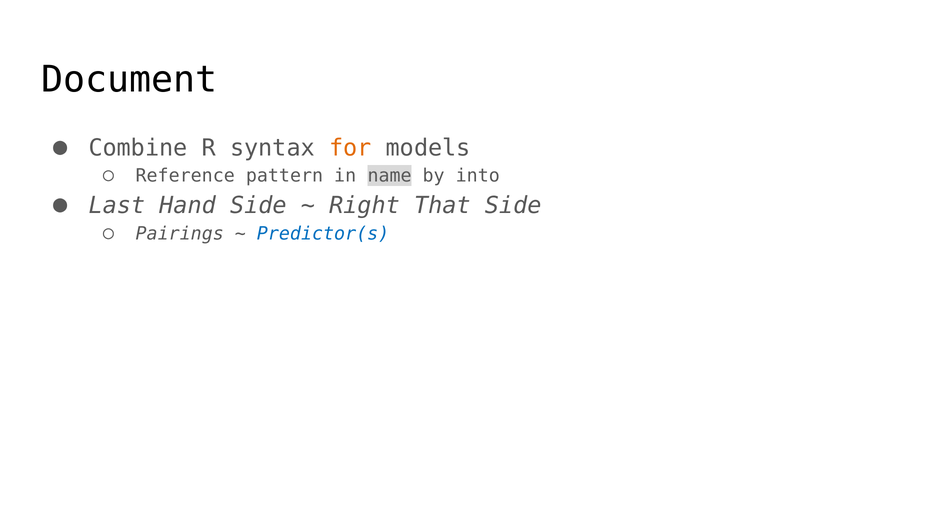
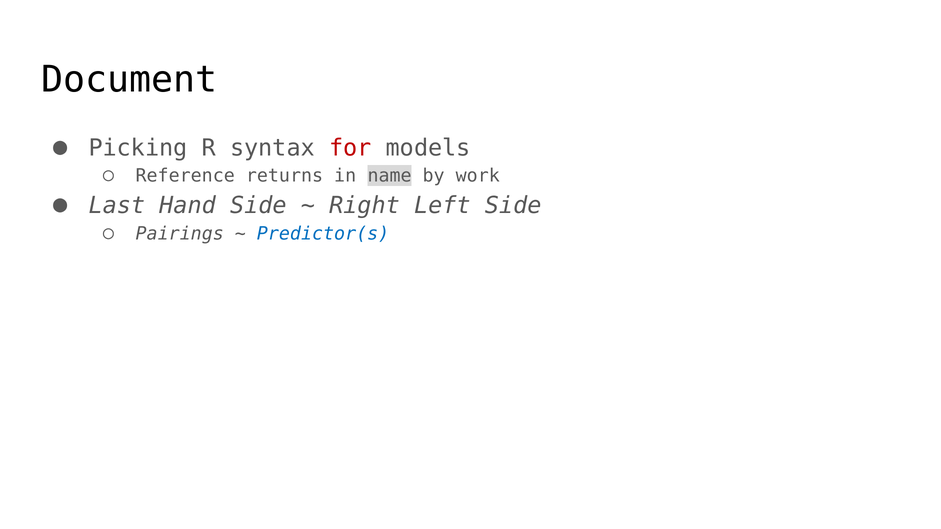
Combine: Combine -> Picking
for colour: orange -> red
pattern: pattern -> returns
into: into -> work
That: That -> Left
